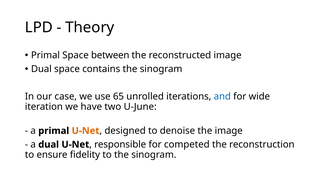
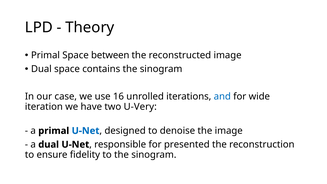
65: 65 -> 16
U-June: U-June -> U-Very
U-Net at (86, 131) colour: orange -> blue
competed: competed -> presented
